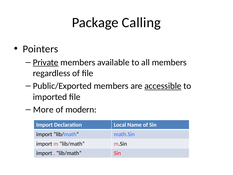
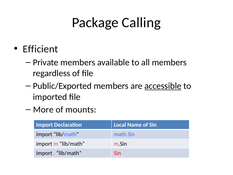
Pointers: Pointers -> Efficient
Private underline: present -> none
modern: modern -> mounts
